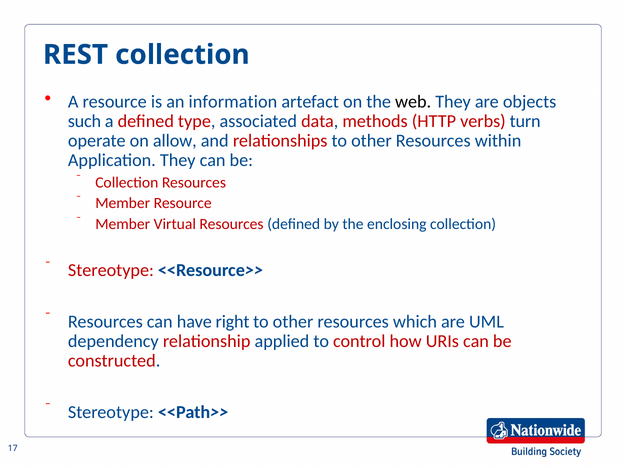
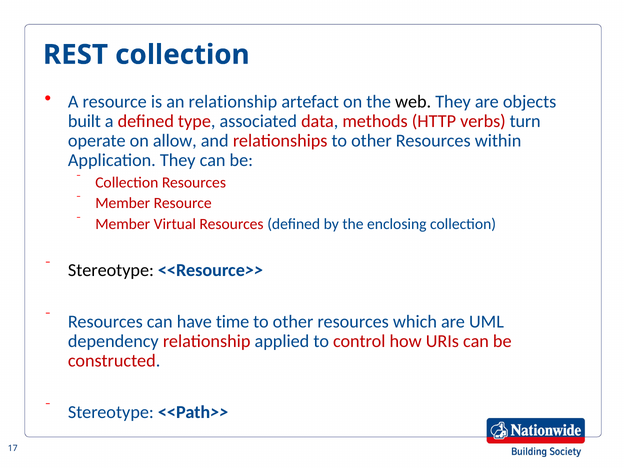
an information: information -> relationship
such: such -> built
Stereotype at (111, 270) colour: red -> black
right: right -> time
